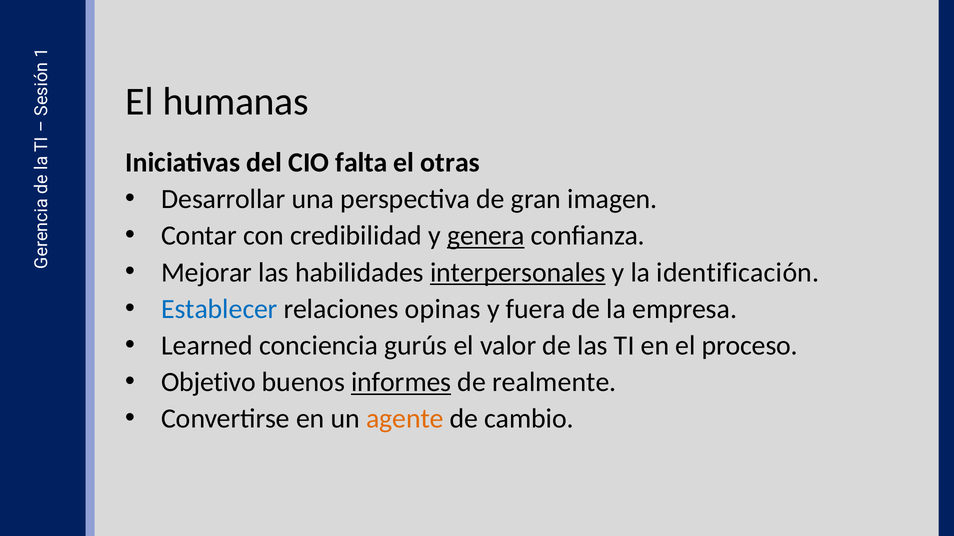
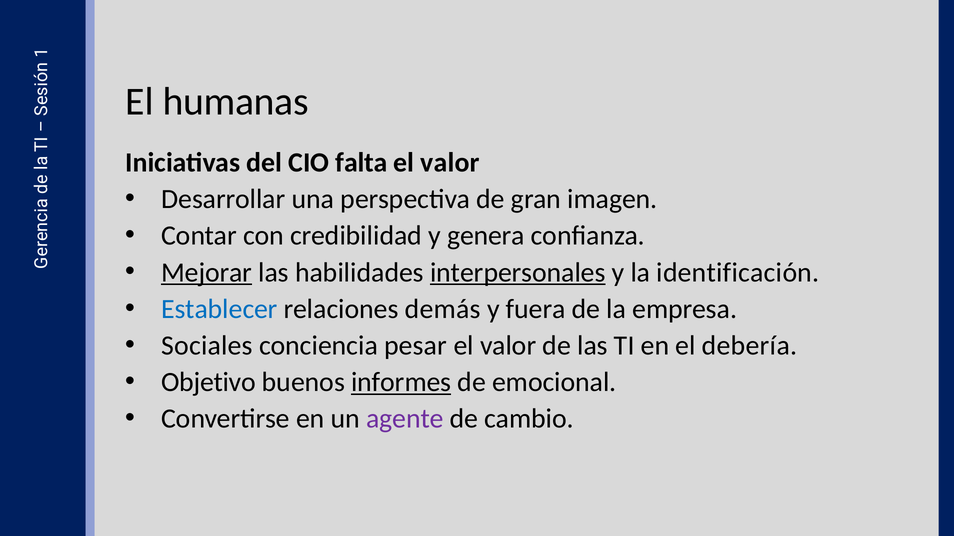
otras at (450, 163): otras -> valor
genera underline: present -> none
Mejorar underline: none -> present
opinas: opinas -> demás
Learned: Learned -> Sociales
gurús: gurús -> pesar
proceso: proceso -> debería
realmente: realmente -> emocional
agente colour: orange -> purple
